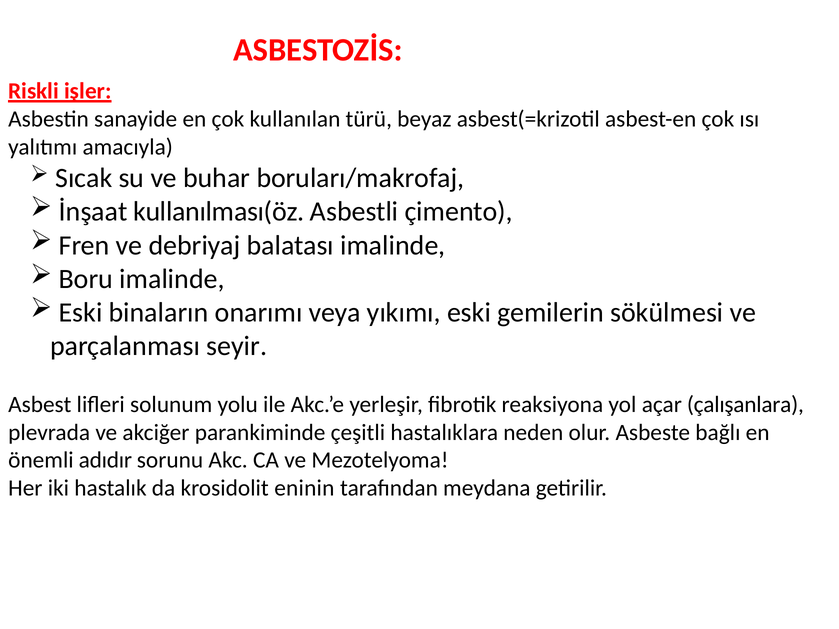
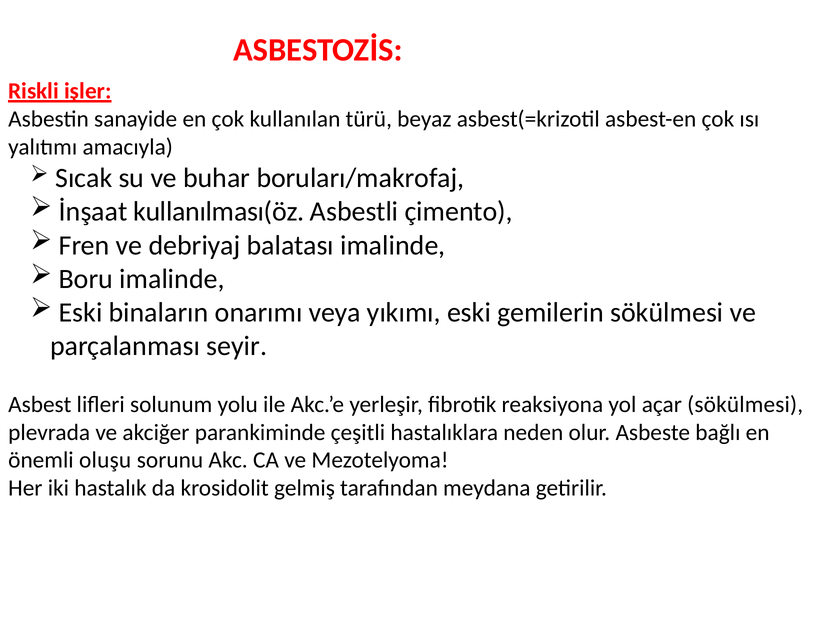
açar çalışanlara: çalışanlara -> sökülmesi
adıdır: adıdır -> oluşu
eninin: eninin -> gelmiş
